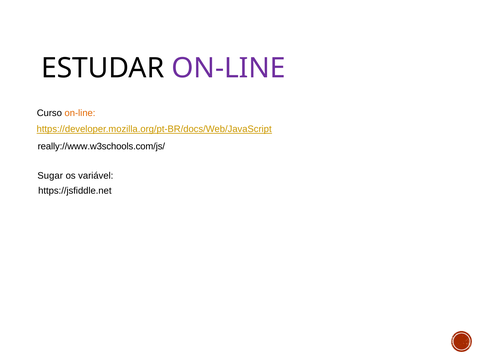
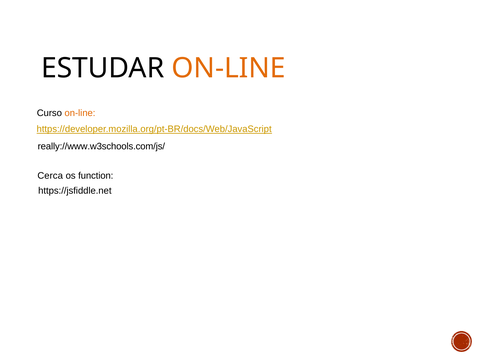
ON-LINE at (229, 68) colour: purple -> orange
Sugar: Sugar -> Cerca
variável: variável -> function
